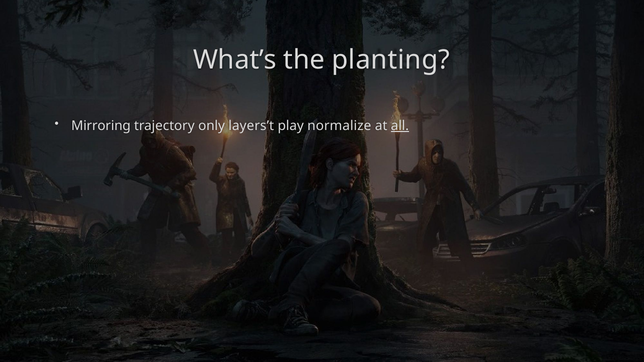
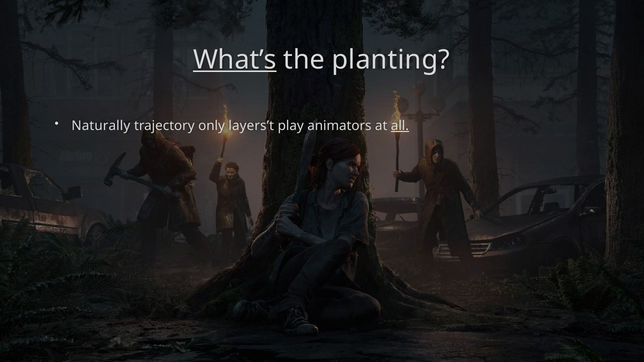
What’s underline: none -> present
Mirroring: Mirroring -> Naturally
normalize: normalize -> animators
